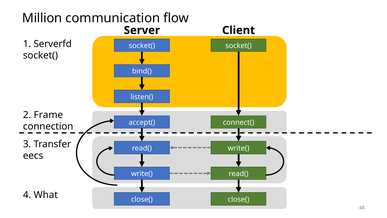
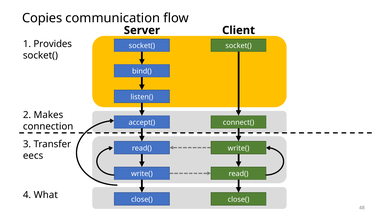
Million: Million -> Copies
Serverfd: Serverfd -> Provides
Frame: Frame -> Makes
